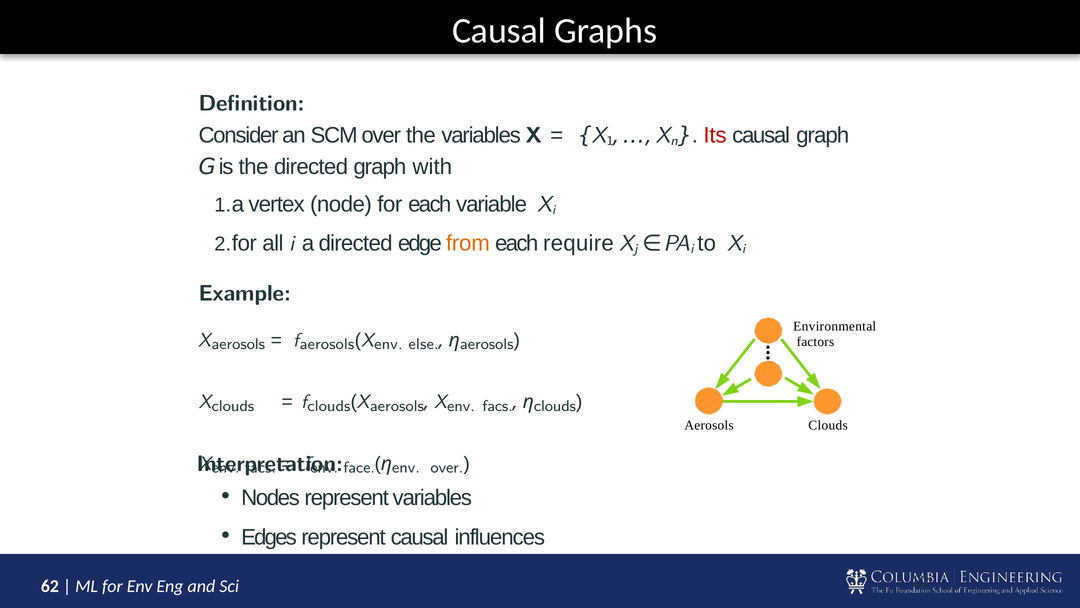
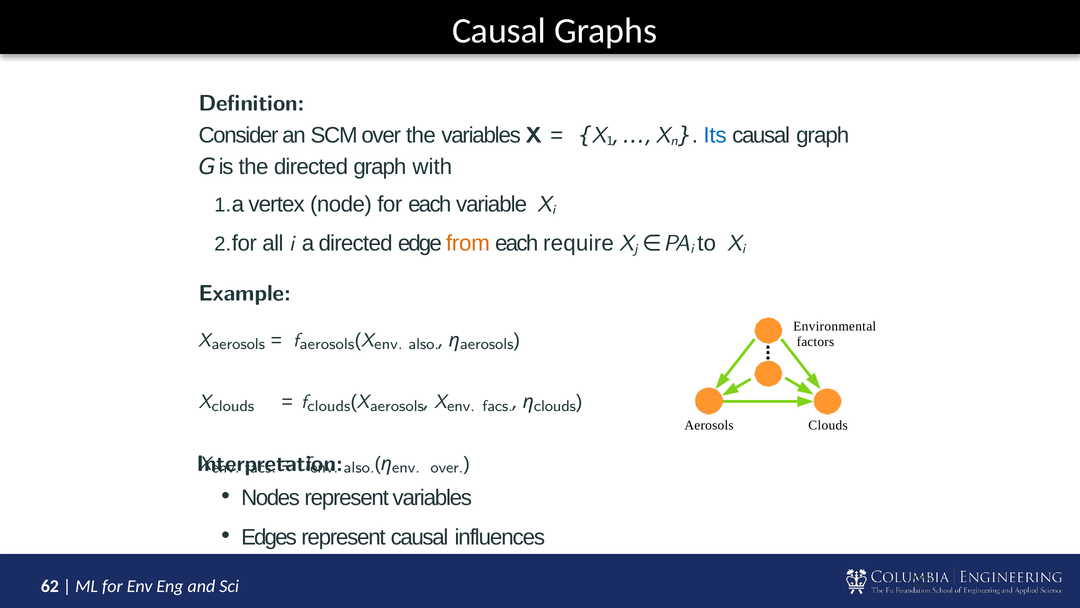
Its colour: red -> blue
else at (424, 344): else -> also
face at (359, 467): face -> also
